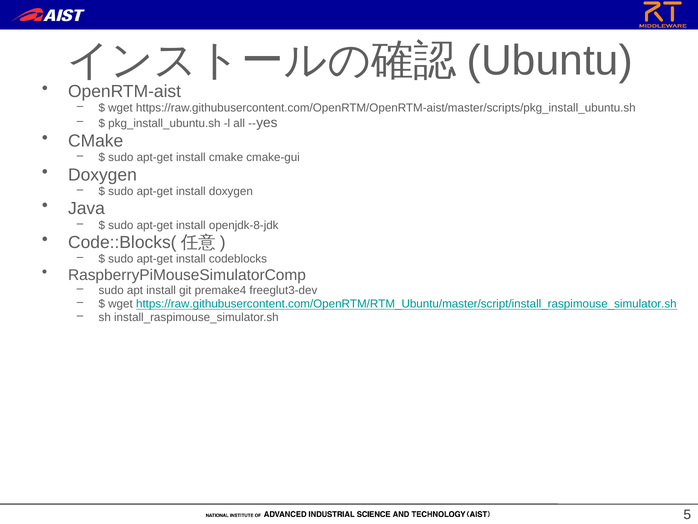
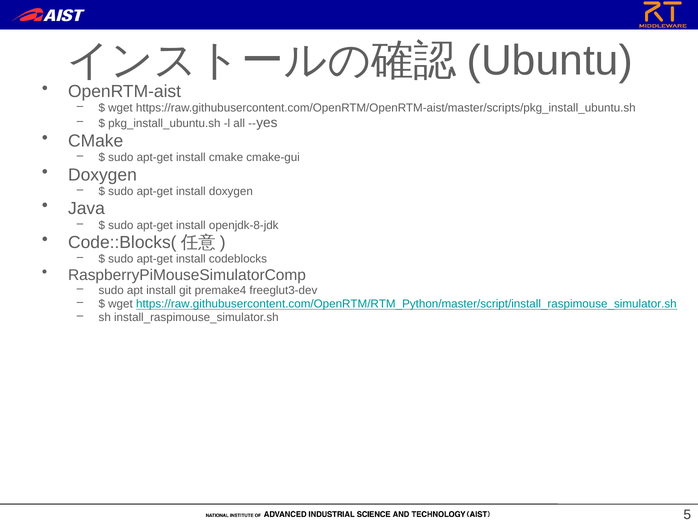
https://raw.githubusercontent.com/OpenRTM/RTM_Ubuntu/master/script/install_raspimouse_simulator.sh: https://raw.githubusercontent.com/OpenRTM/RTM_Ubuntu/master/script/install_raspimouse_simulator.sh -> https://raw.githubusercontent.com/OpenRTM/RTM_Python/master/script/install_raspimouse_simulator.sh
